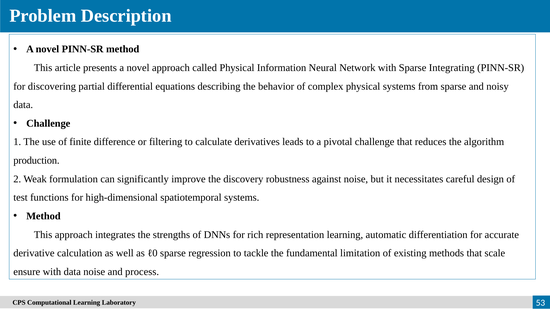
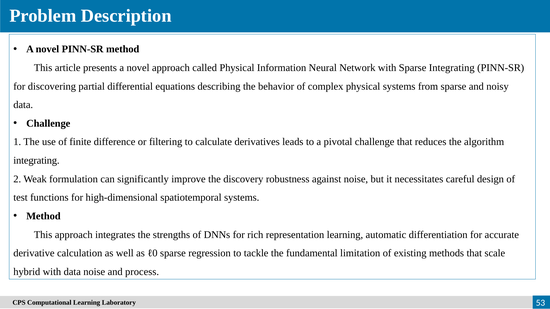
production at (36, 161): production -> integrating
ensure: ensure -> hybrid
